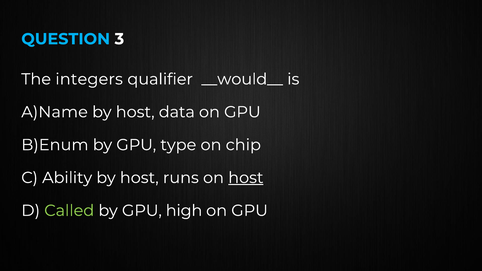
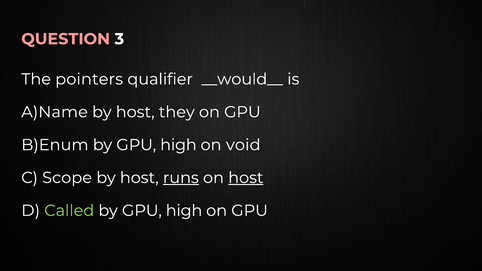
QUESTION colour: light blue -> pink
integers: integers -> pointers
data: data -> they
type at (178, 145): type -> high
chip: chip -> void
Ability: Ability -> Scope
runs underline: none -> present
